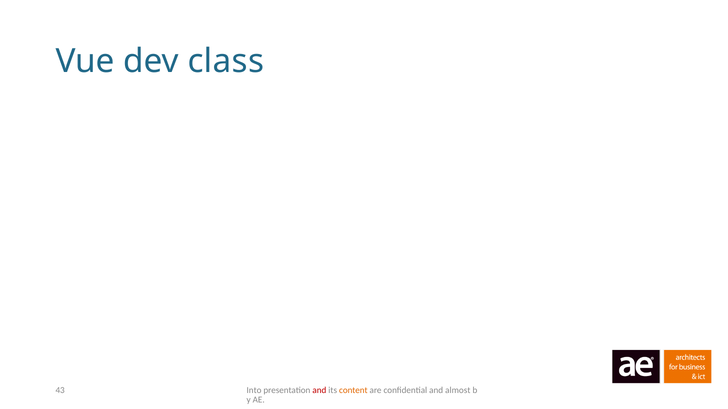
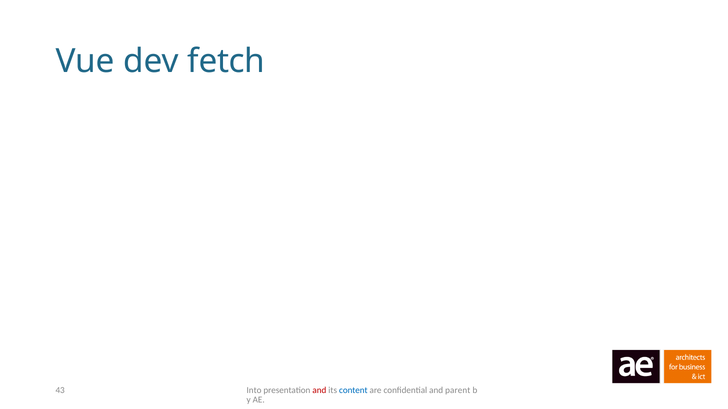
class: class -> fetch
content colour: orange -> blue
almost: almost -> parent
